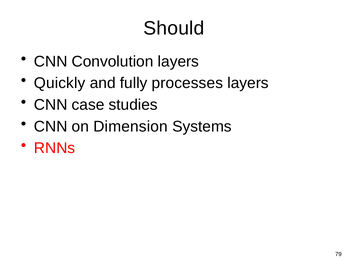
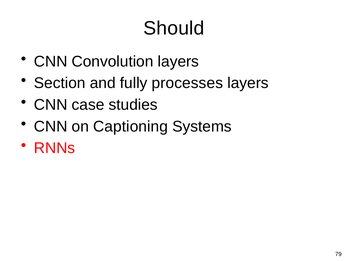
Quickly: Quickly -> Section
Dimension: Dimension -> Captioning
